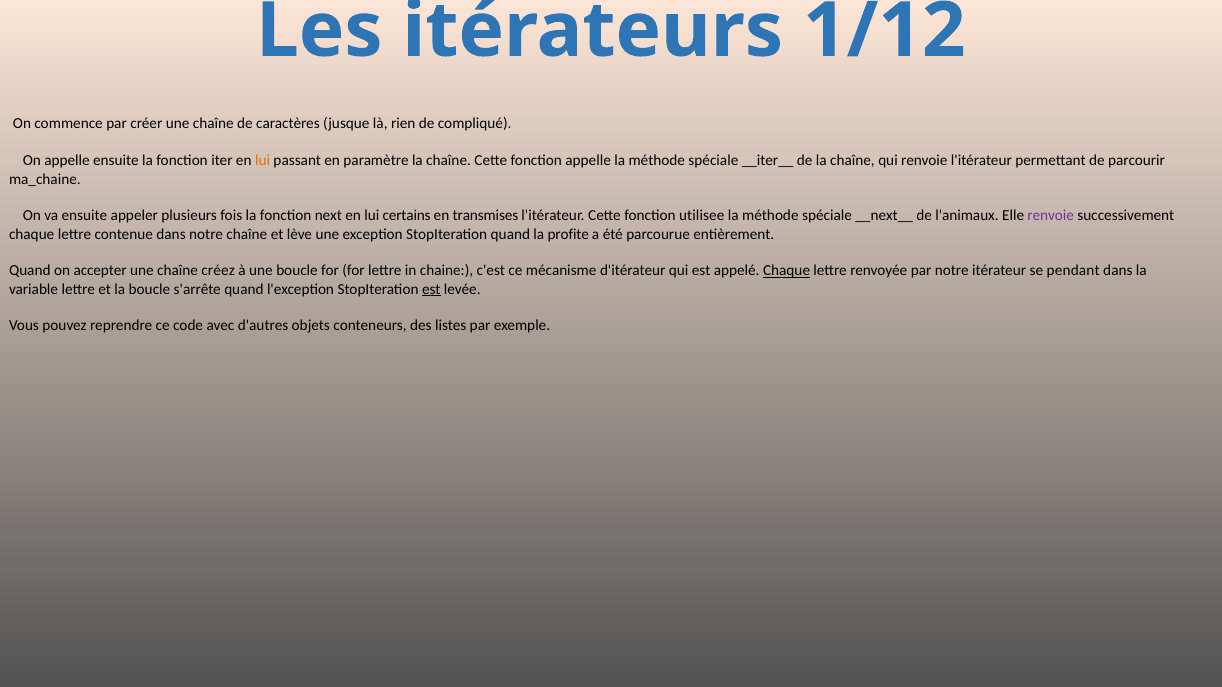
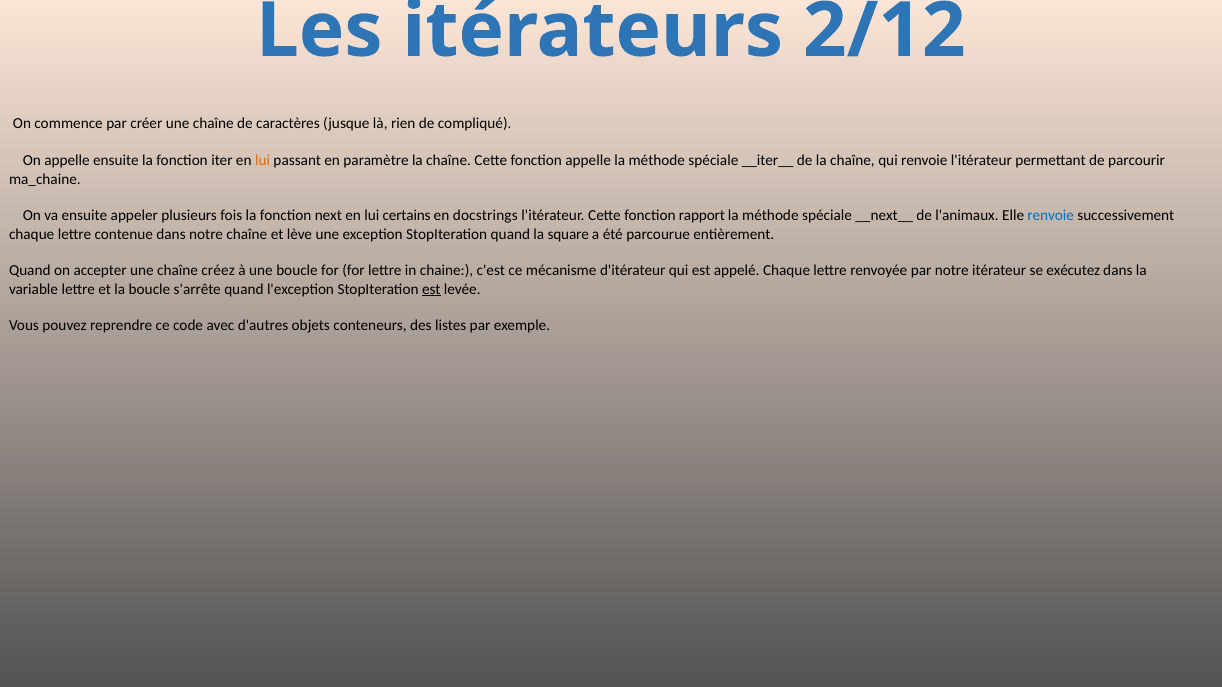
1/12: 1/12 -> 2/12
transmises: transmises -> docstrings
utilisee: utilisee -> rapport
renvoie at (1051, 216) colour: purple -> blue
profite: profite -> square
Chaque at (787, 271) underline: present -> none
pendant: pendant -> exécutez
